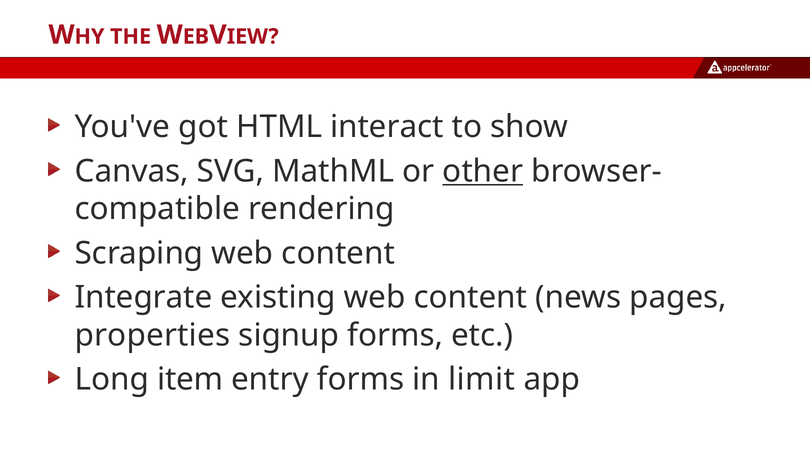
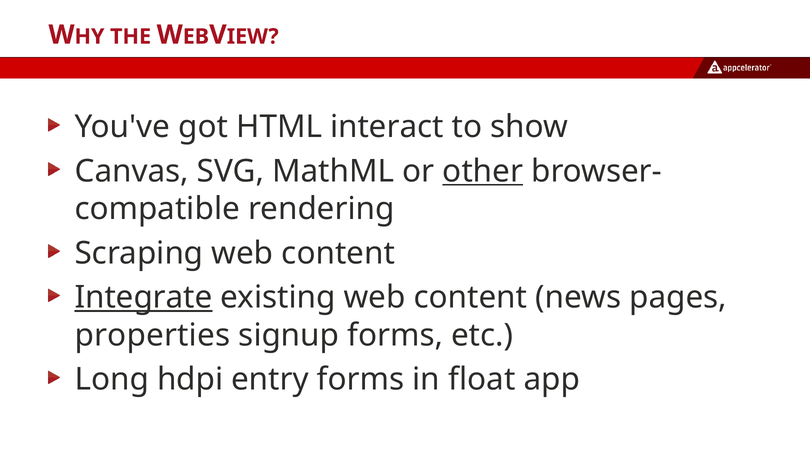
Integrate underline: none -> present
item: item -> hdpi
limit: limit -> float
